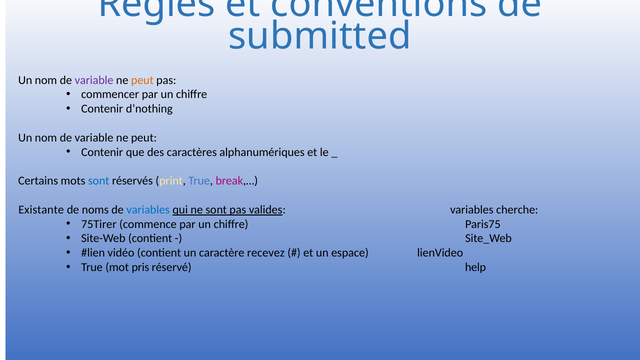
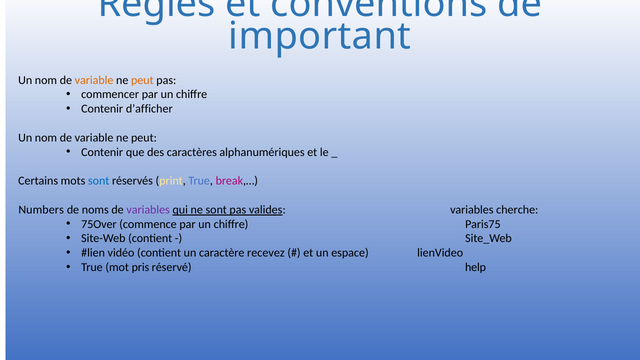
submitted: submitted -> important
variable at (94, 80) colour: purple -> orange
d’nothing: d’nothing -> d’afficher
Existante: Existante -> Numbers
variables at (148, 210) colour: blue -> purple
75Tirer: 75Tirer -> 75Over
